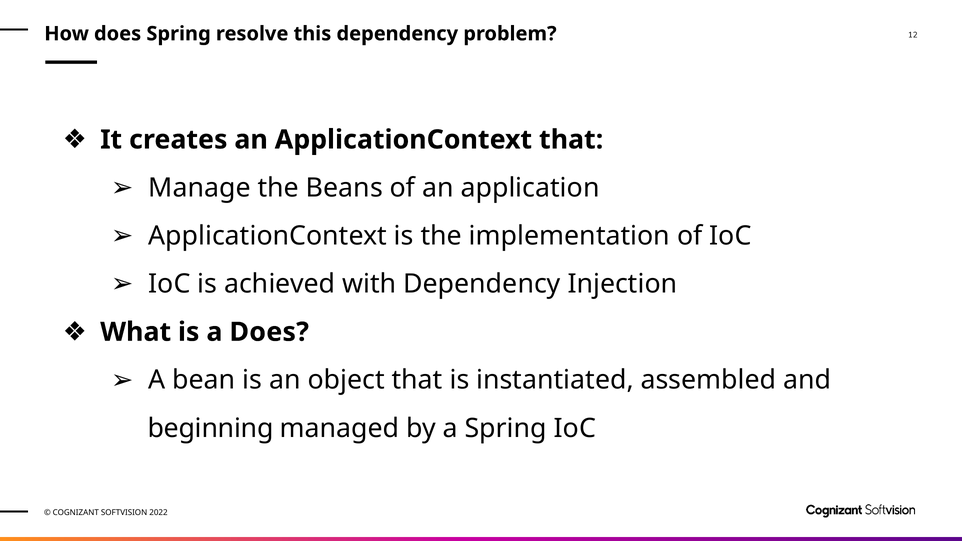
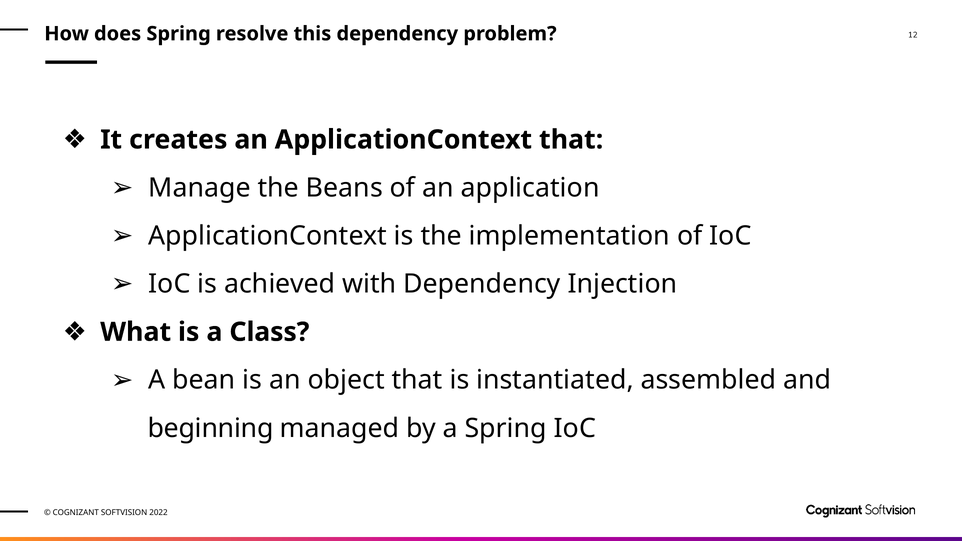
a Does: Does -> Class
